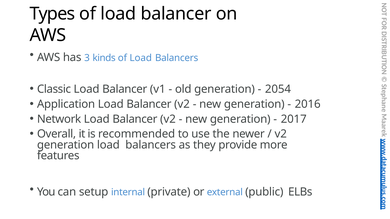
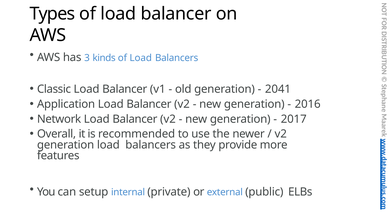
2054: 2054 -> 2041
